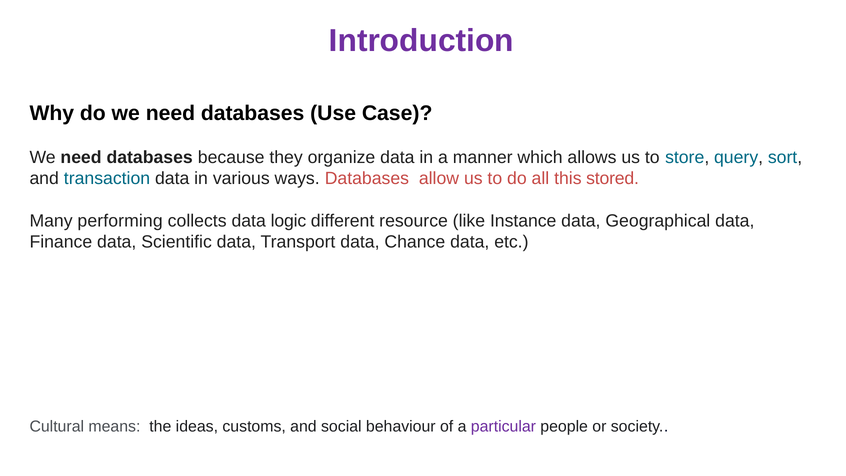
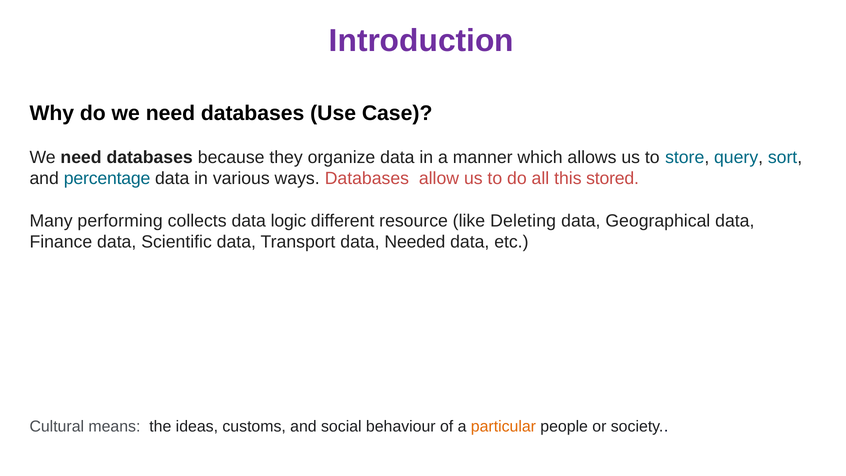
transaction: transaction -> percentage
Instance: Instance -> Deleting
Chance: Chance -> Needed
particular colour: purple -> orange
